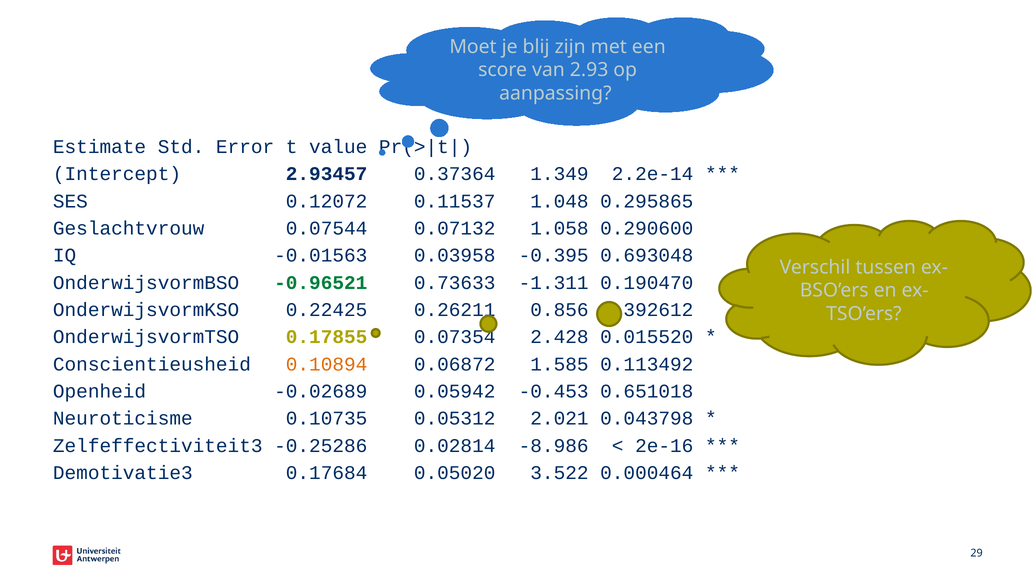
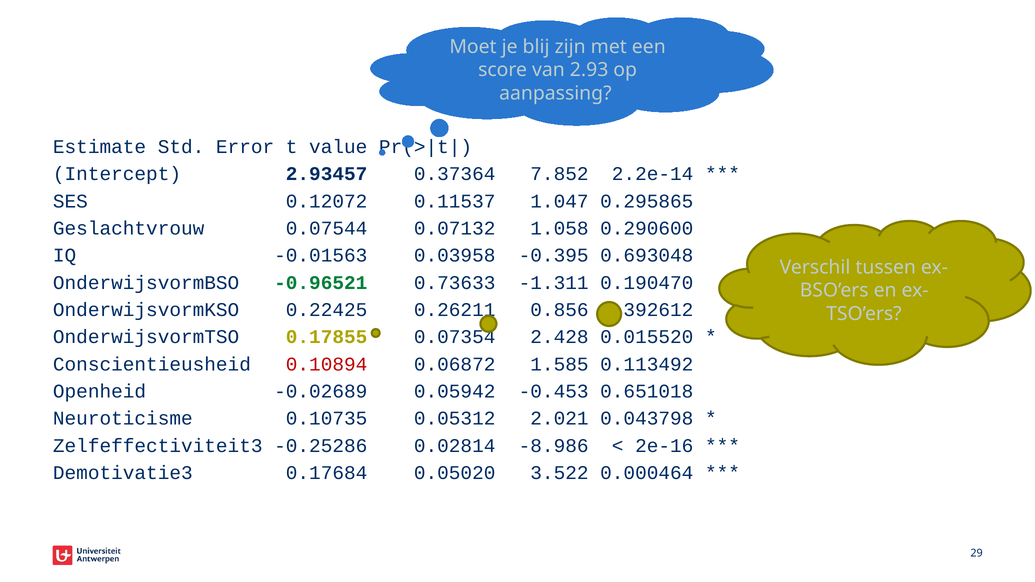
1.349: 1.349 -> 7.852
1.048: 1.048 -> 1.047
0.10894 colour: orange -> red
